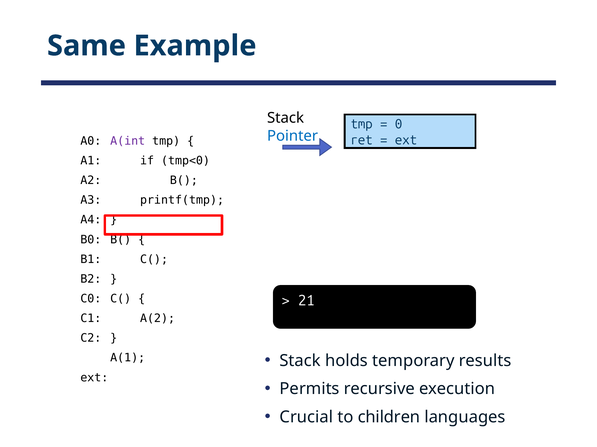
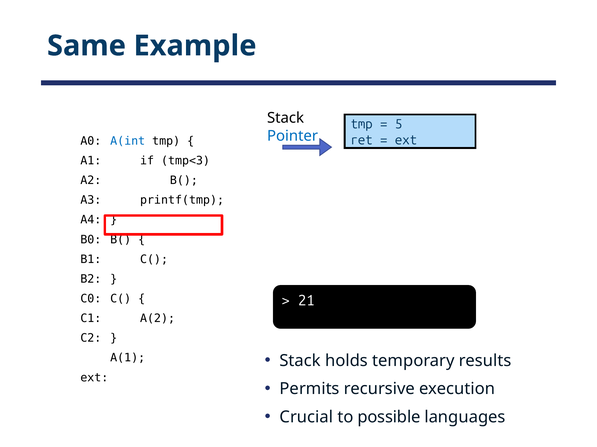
0: 0 -> 5
A(int colour: purple -> blue
tmp<0: tmp<0 -> tmp<3
children: children -> possible
